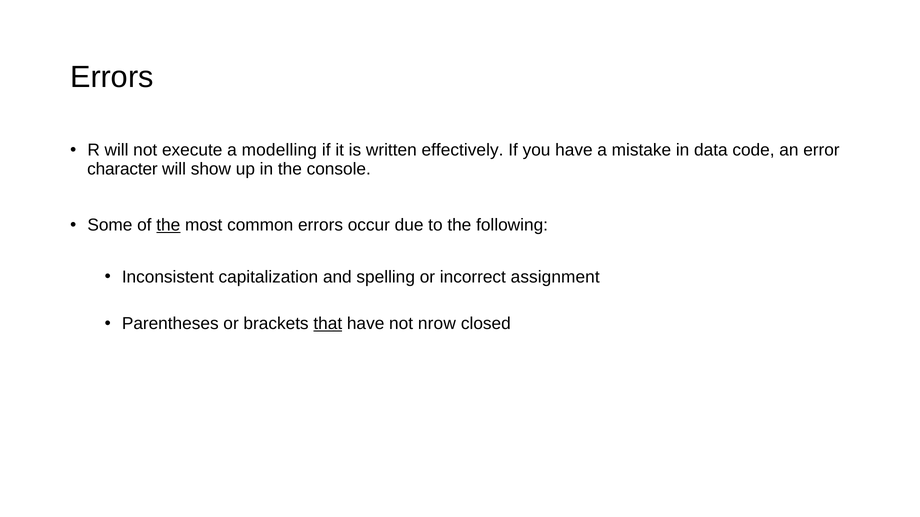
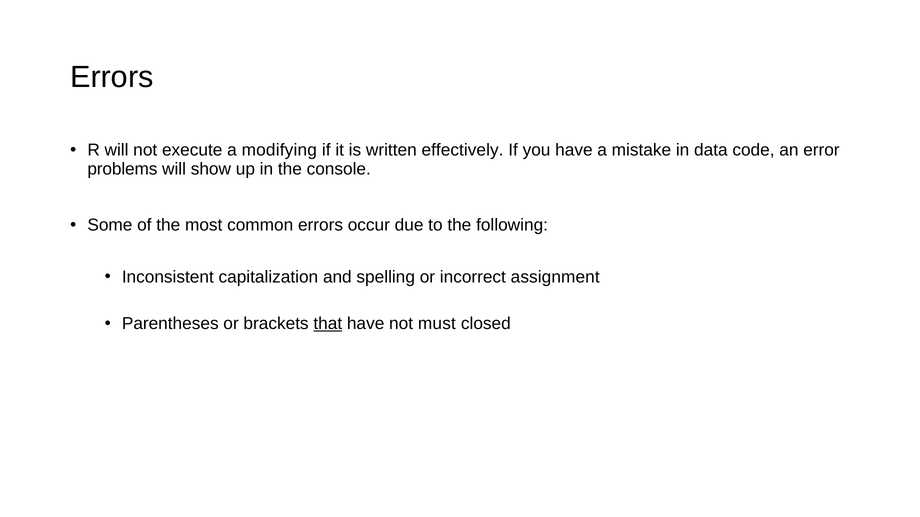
modelling: modelling -> modifying
character: character -> problems
the at (168, 225) underline: present -> none
nrow: nrow -> must
